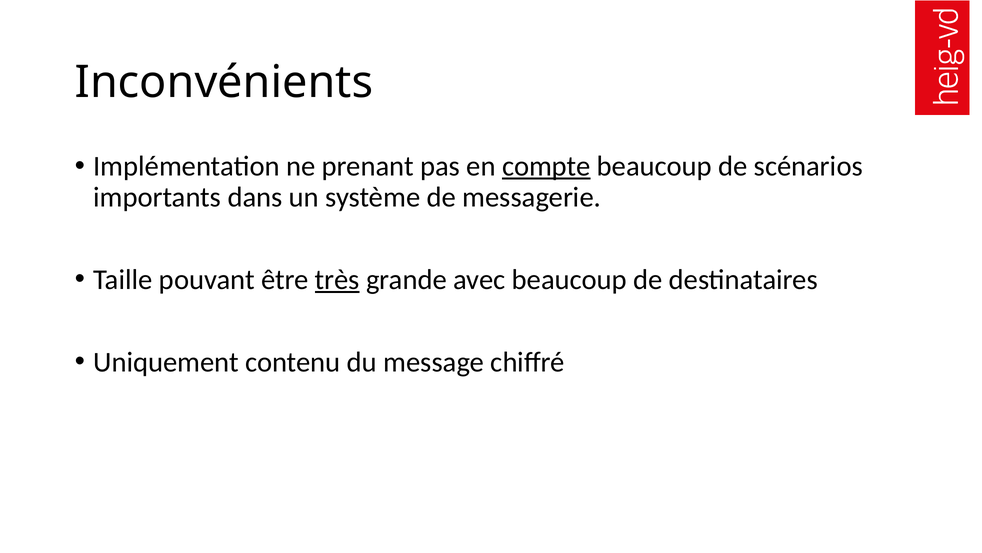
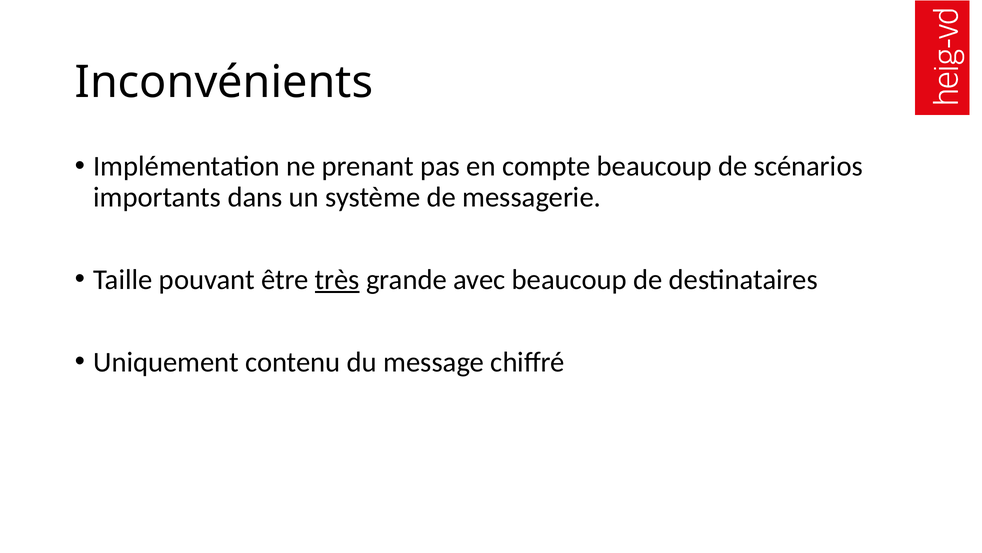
compte underline: present -> none
